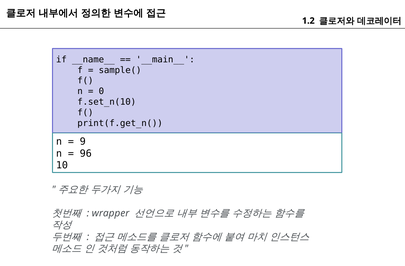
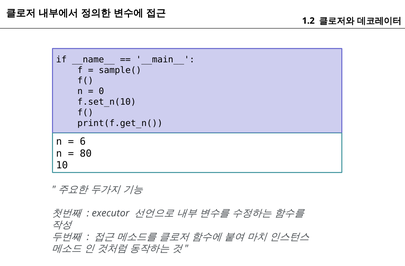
9: 9 -> 6
96: 96 -> 80
wrapper: wrapper -> executor
